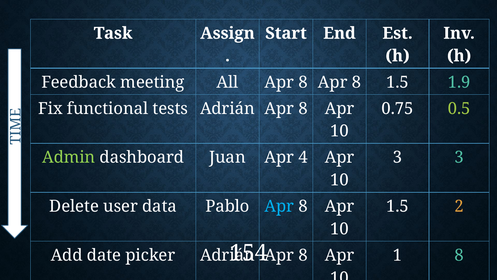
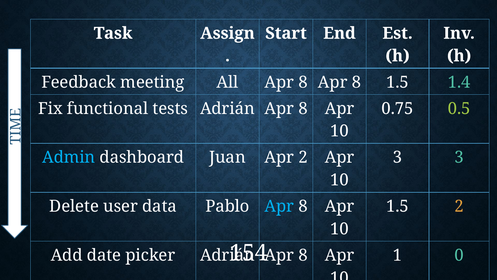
1.9: 1.9 -> 1.4
Admin colour: light green -> light blue
Apr 4: 4 -> 2
1 8: 8 -> 0
